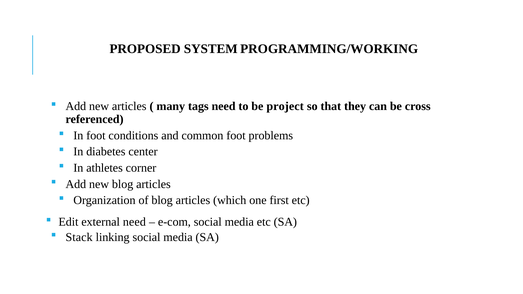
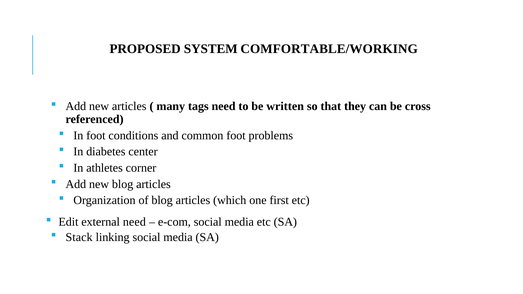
PROGRAMMING/WORKING: PROGRAMMING/WORKING -> COMFORTABLE/WORKING
project: project -> written
